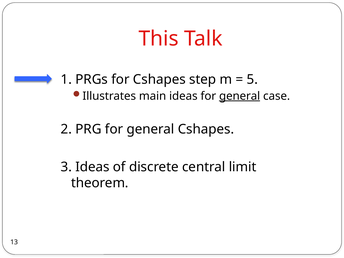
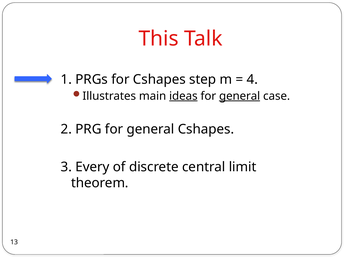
5: 5 -> 4
ideas at (183, 96) underline: none -> present
3 Ideas: Ideas -> Every
